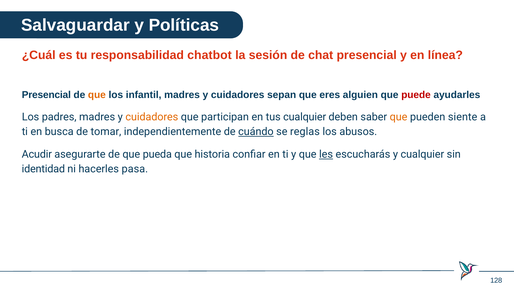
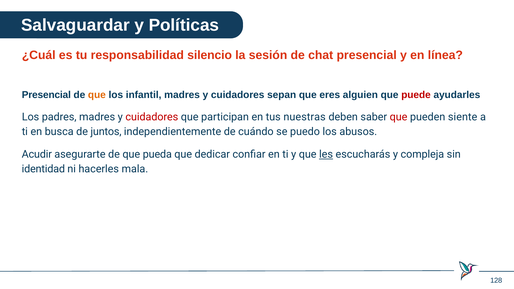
chatbot: chatbot -> silencio
cuidadores at (152, 117) colour: orange -> red
tus cualquier: cualquier -> nuestras
que at (399, 117) colour: orange -> red
tomar: tomar -> juntos
cuándo underline: present -> none
reglas: reglas -> puedo
historia: historia -> dedicar
y cualquier: cualquier -> compleja
pasa: pasa -> mala
